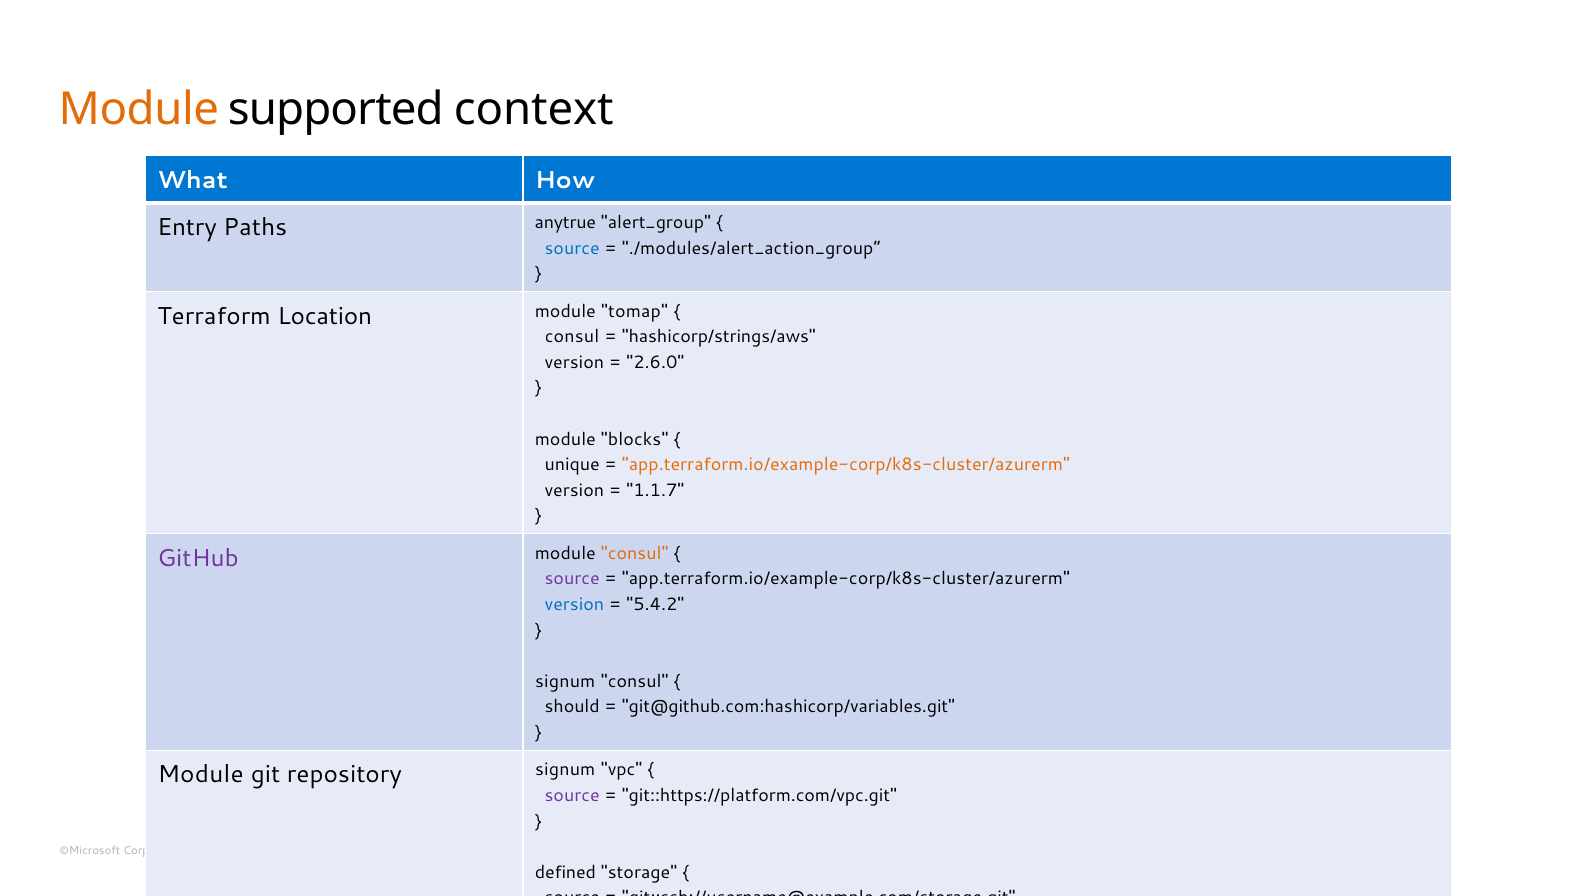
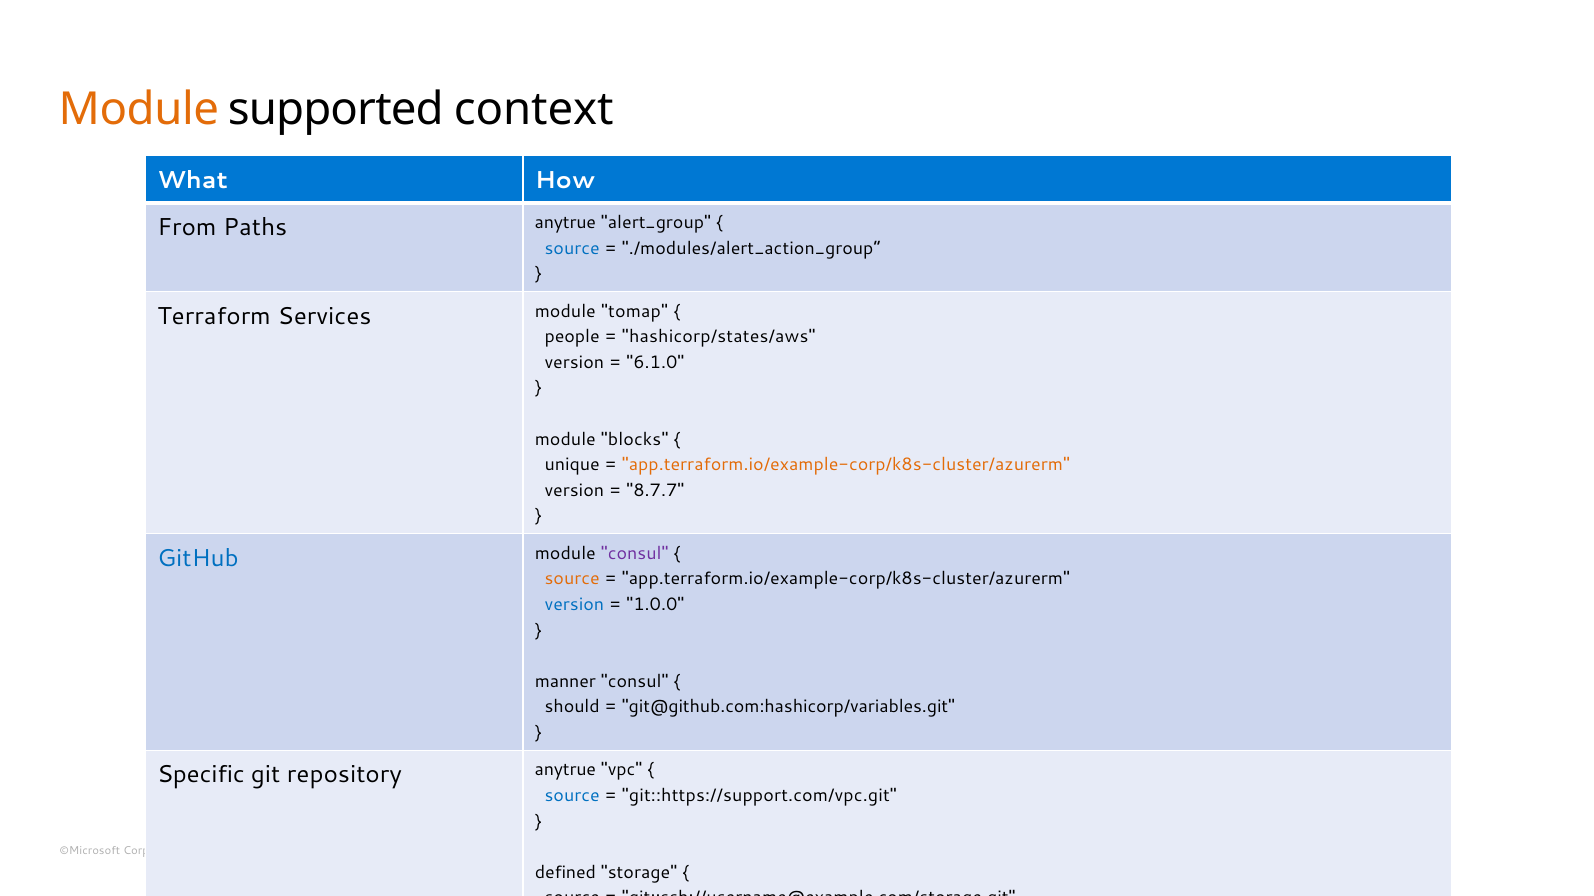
Entry: Entry -> From
Location: Location -> Services
consul at (572, 337): consul -> people
hashicorp/strings/aws: hashicorp/strings/aws -> hashicorp/states/aws
2.6.0: 2.6.0 -> 6.1.0
1.1.7: 1.1.7 -> 8.7.7
GitHub colour: purple -> blue
consul at (635, 554) colour: orange -> purple
source at (572, 579) colour: purple -> orange
5.4.2: 5.4.2 -> 1.0.0
signum at (565, 682): signum -> manner
Module at (201, 775): Module -> Specific
repository signum: signum -> anytrue
source at (572, 796) colour: purple -> blue
git::https://platform.com/vpc.git: git::https://platform.com/vpc.git -> git::https://support.com/vpc.git
